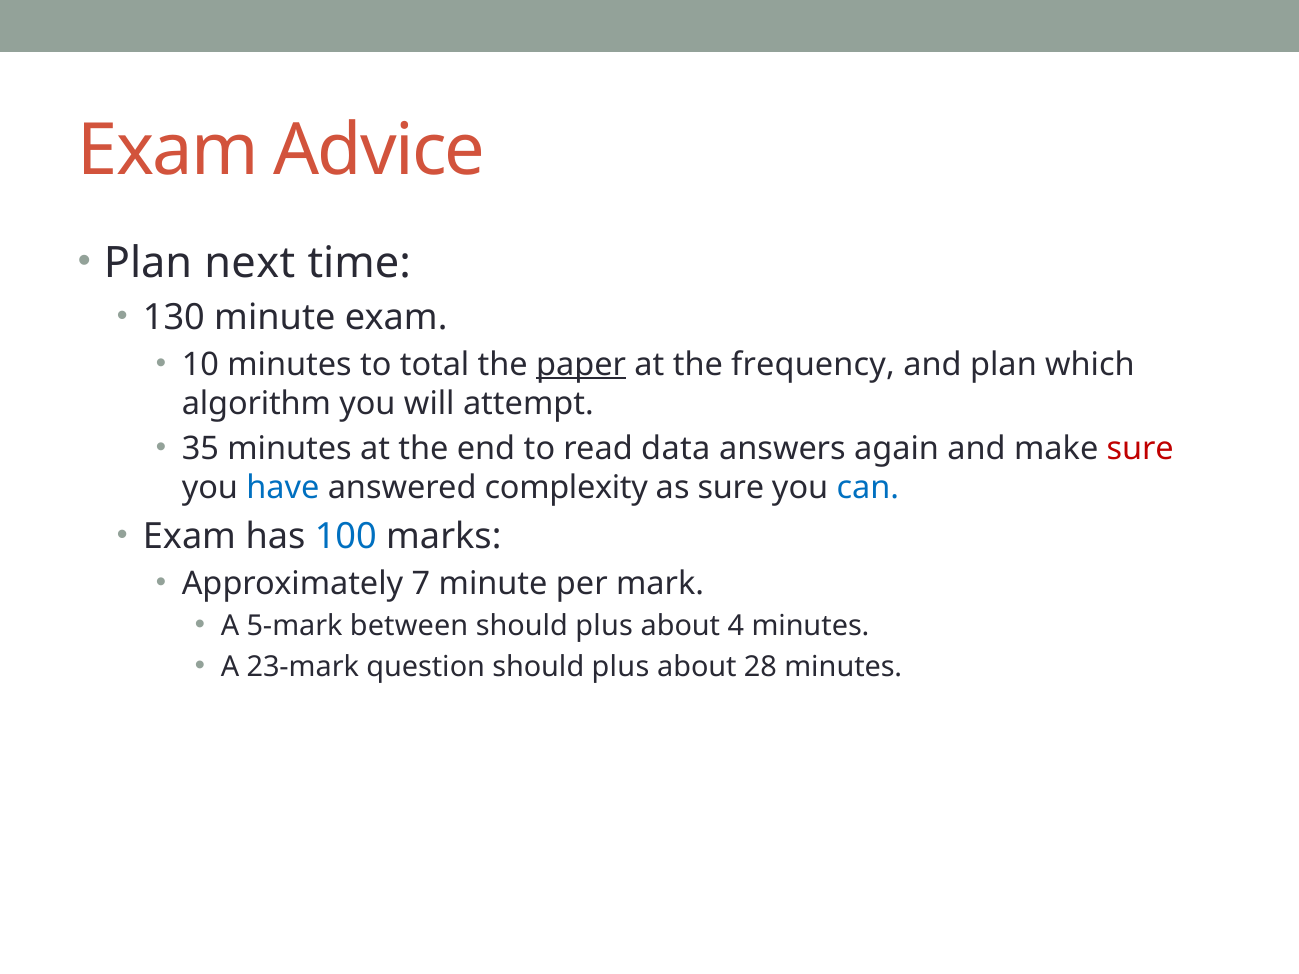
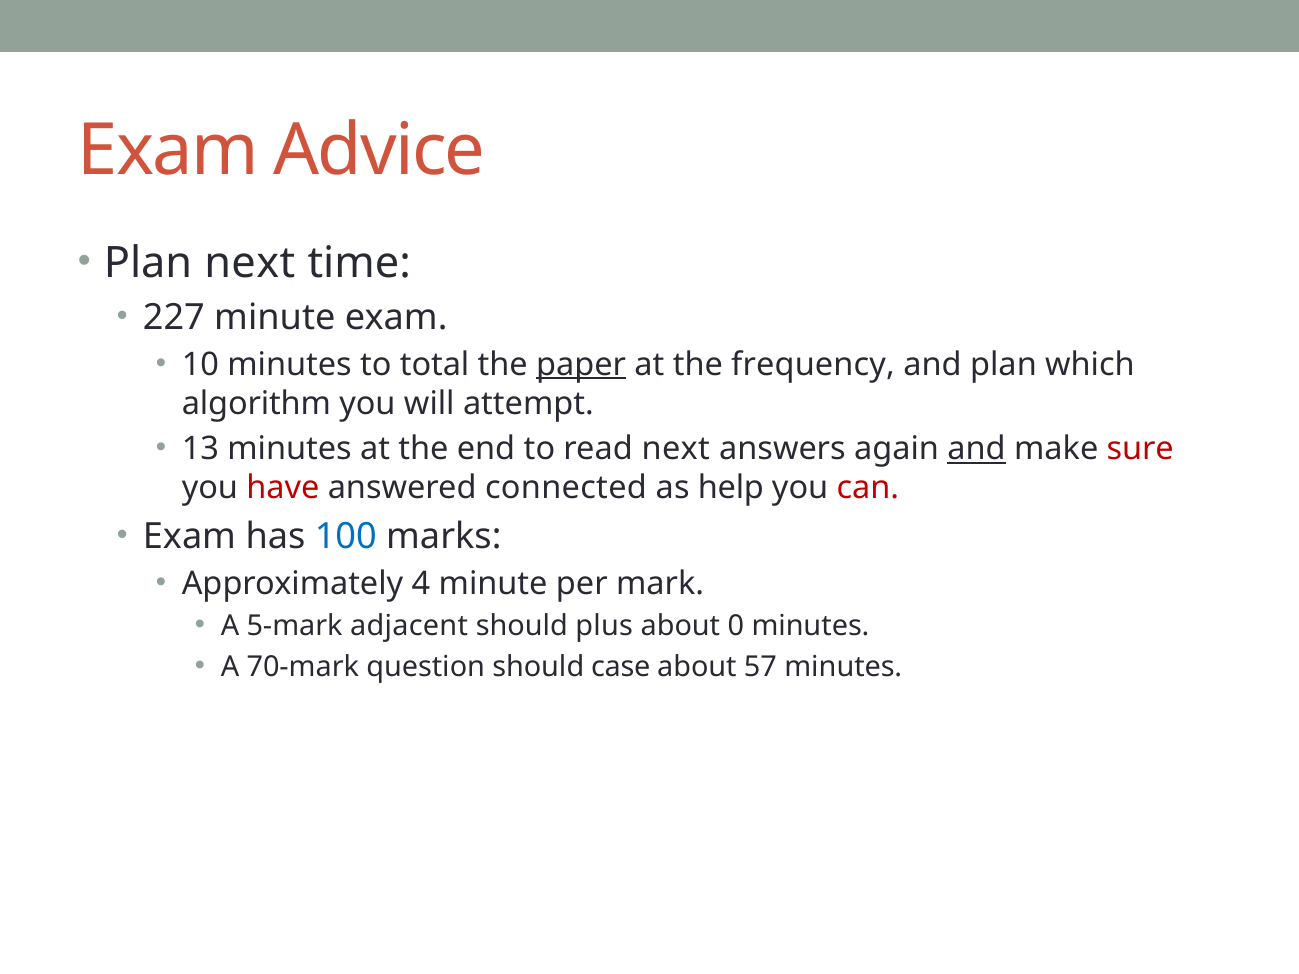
130: 130 -> 227
35: 35 -> 13
read data: data -> next
and at (977, 449) underline: none -> present
have colour: blue -> red
complexity: complexity -> connected
as sure: sure -> help
can colour: blue -> red
7: 7 -> 4
between: between -> adjacent
4: 4 -> 0
23-mark: 23-mark -> 70-mark
question should plus: plus -> case
28: 28 -> 57
